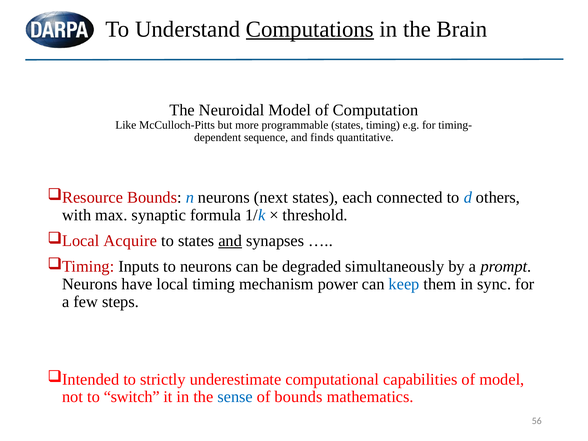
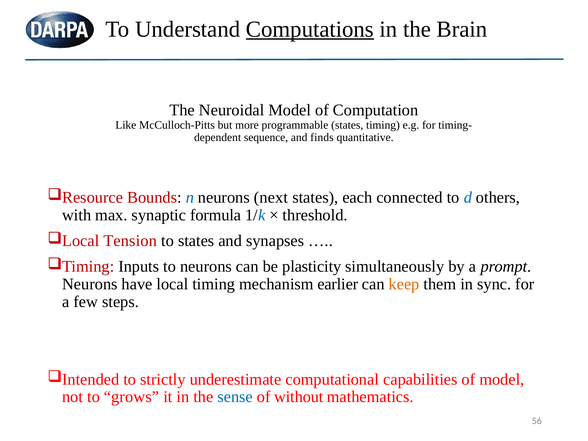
Acquire: Acquire -> Tension
and at (230, 241) underline: present -> none
degraded: degraded -> plasticity
power: power -> earlier
keep colour: blue -> orange
switch: switch -> grows
of bounds: bounds -> without
